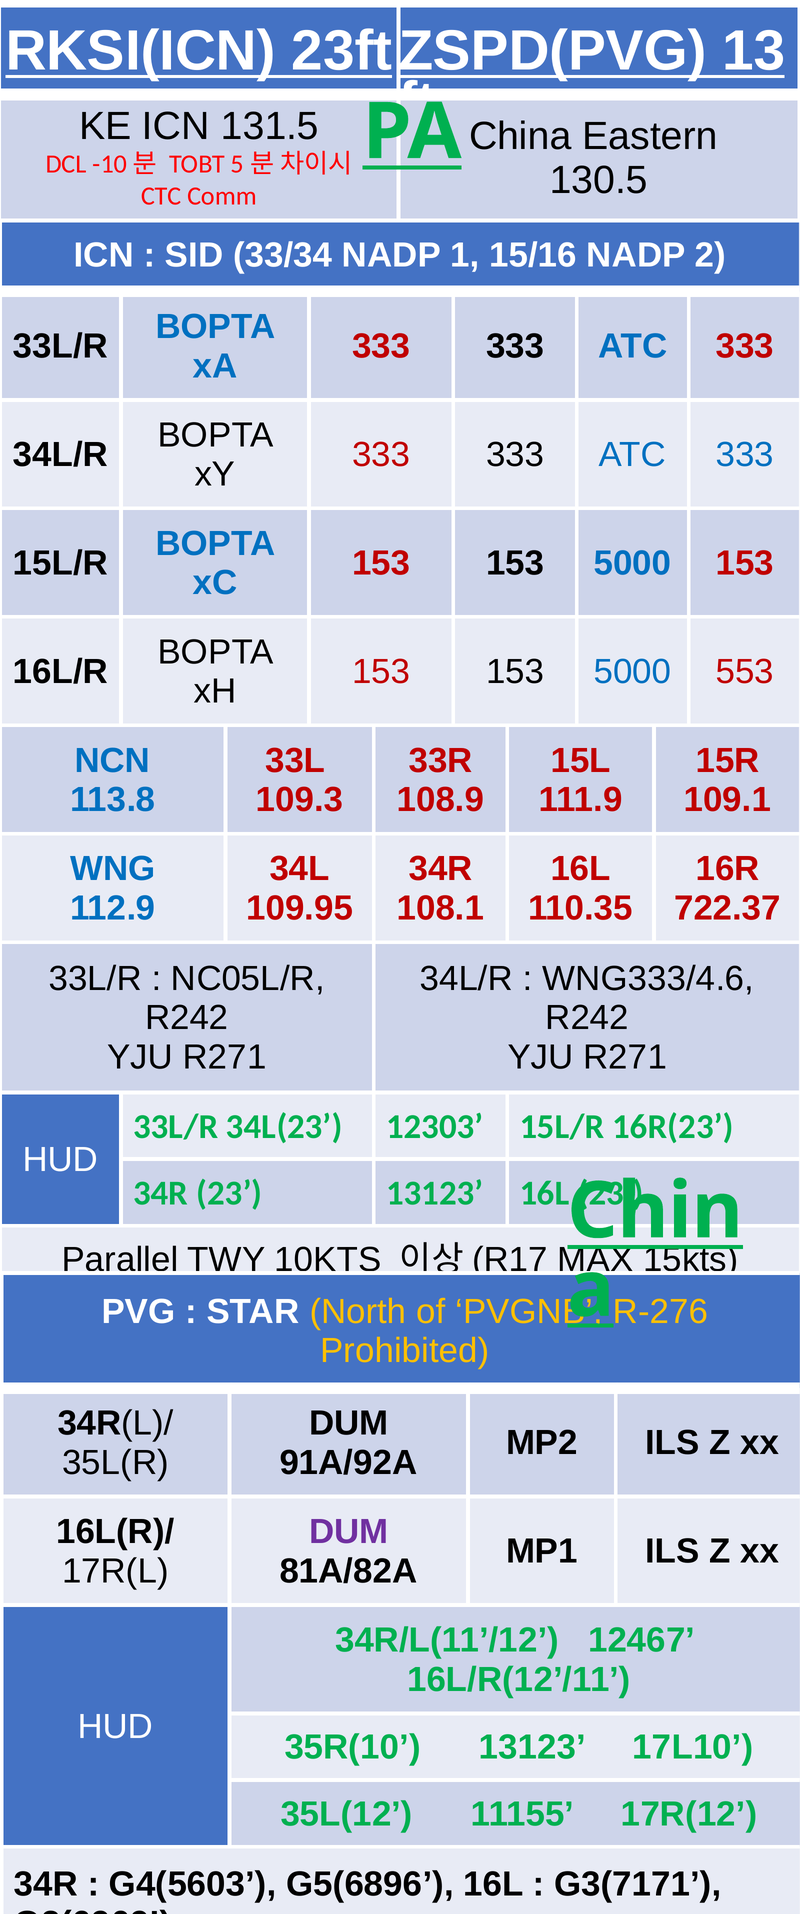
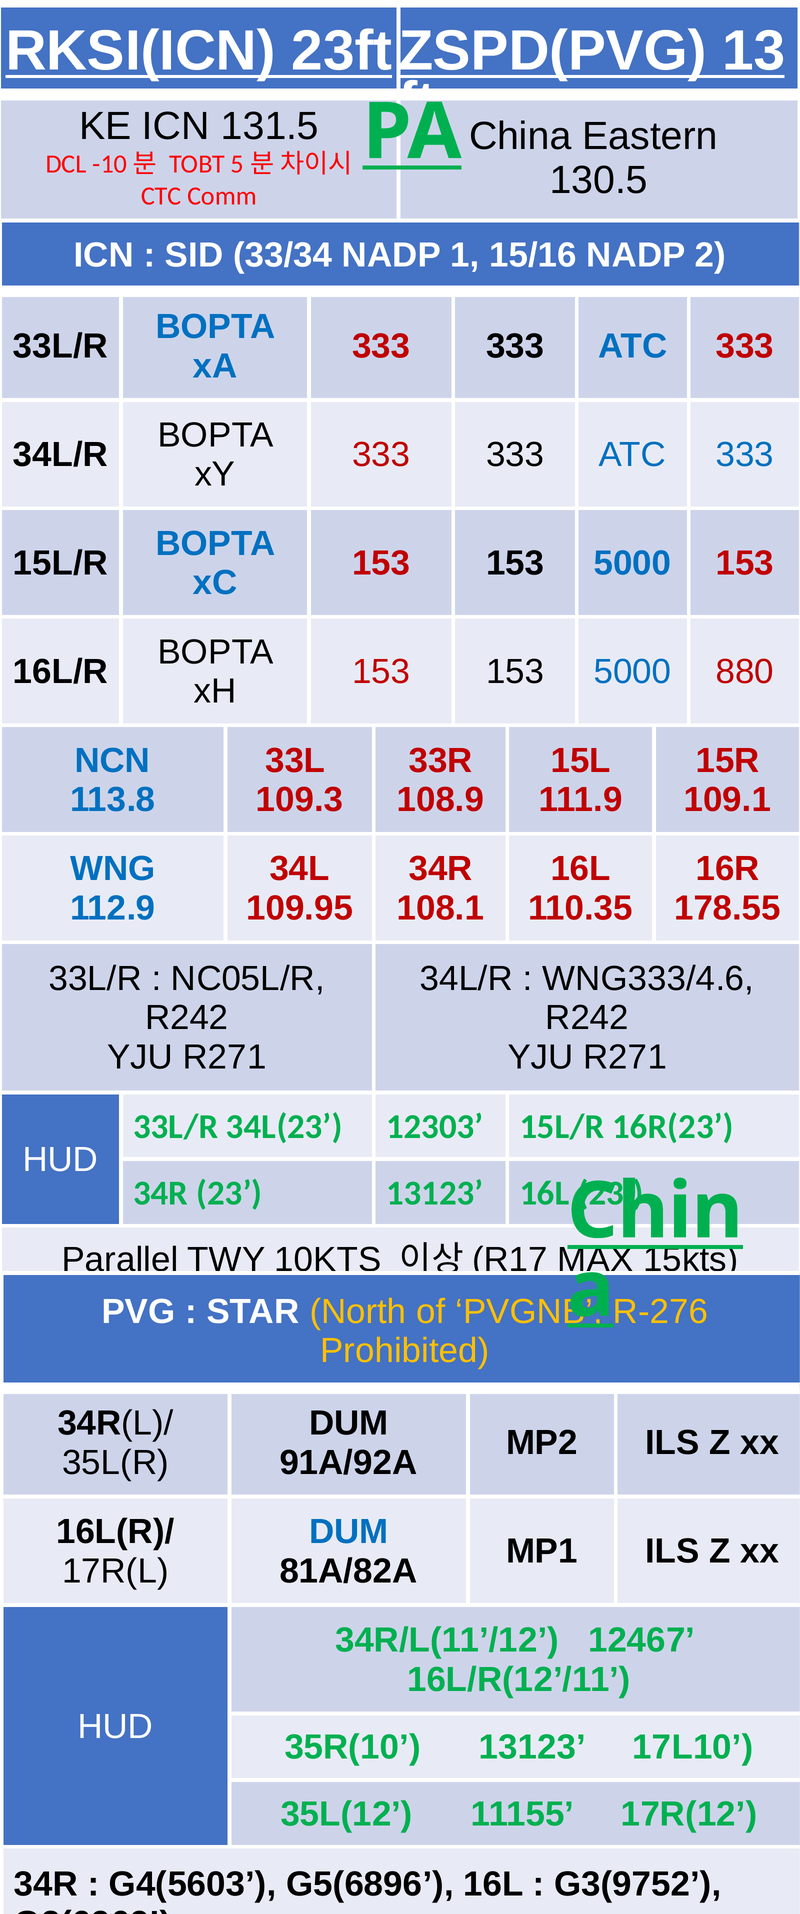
553: 553 -> 880
722.37: 722.37 -> 178.55
DUM at (349, 1532) colour: purple -> blue
G3(7171: G3(7171 -> G3(9752
